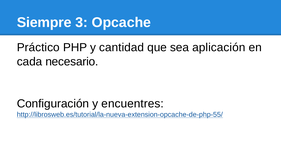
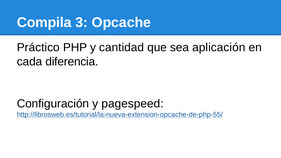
Siempre: Siempre -> Compila
necesario: necesario -> diferencia
encuentres: encuentres -> pagespeed
